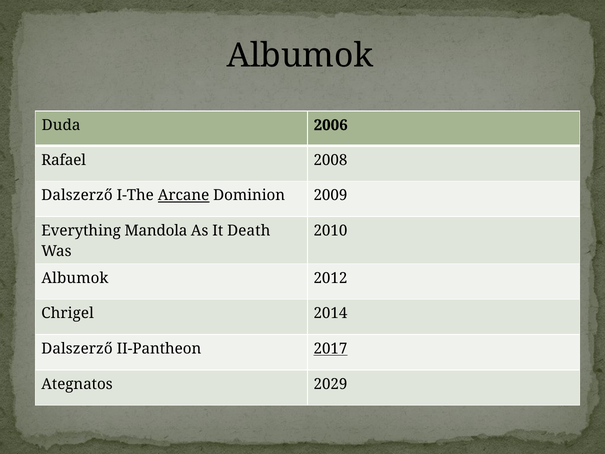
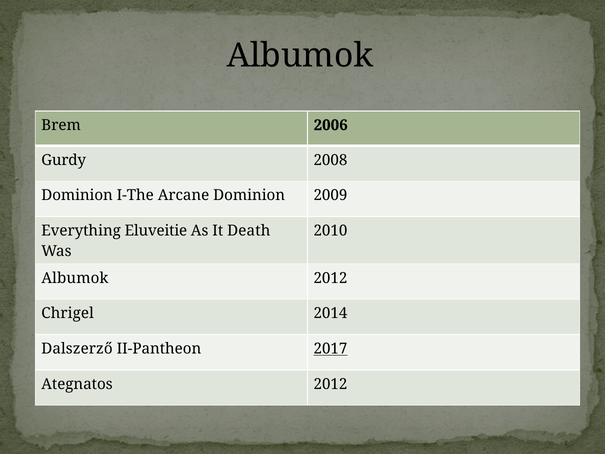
Duda: Duda -> Brem
Rafael: Rafael -> Gurdy
Dalszerző at (77, 195): Dalszerző -> Dominion
Arcane underline: present -> none
Mandola: Mandola -> Eluveitie
Ategnatos 2029: 2029 -> 2012
